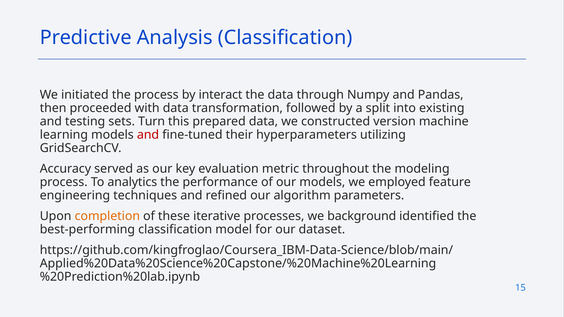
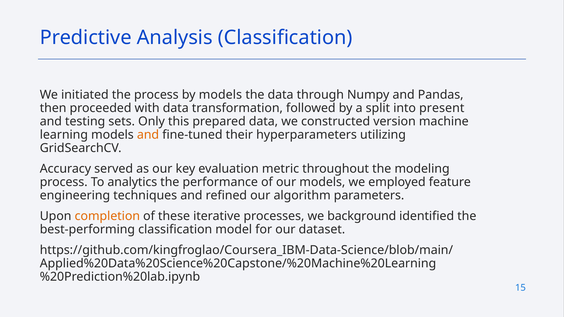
by interact: interact -> models
existing: existing -> present
Turn: Turn -> Only
and at (148, 135) colour: red -> orange
